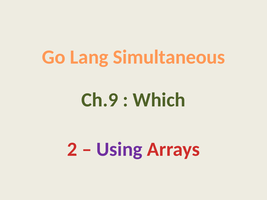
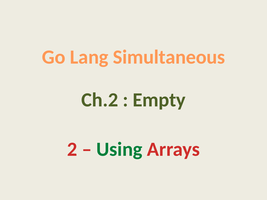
Ch.9: Ch.9 -> Ch.2
Which: Which -> Empty
Using colour: purple -> green
